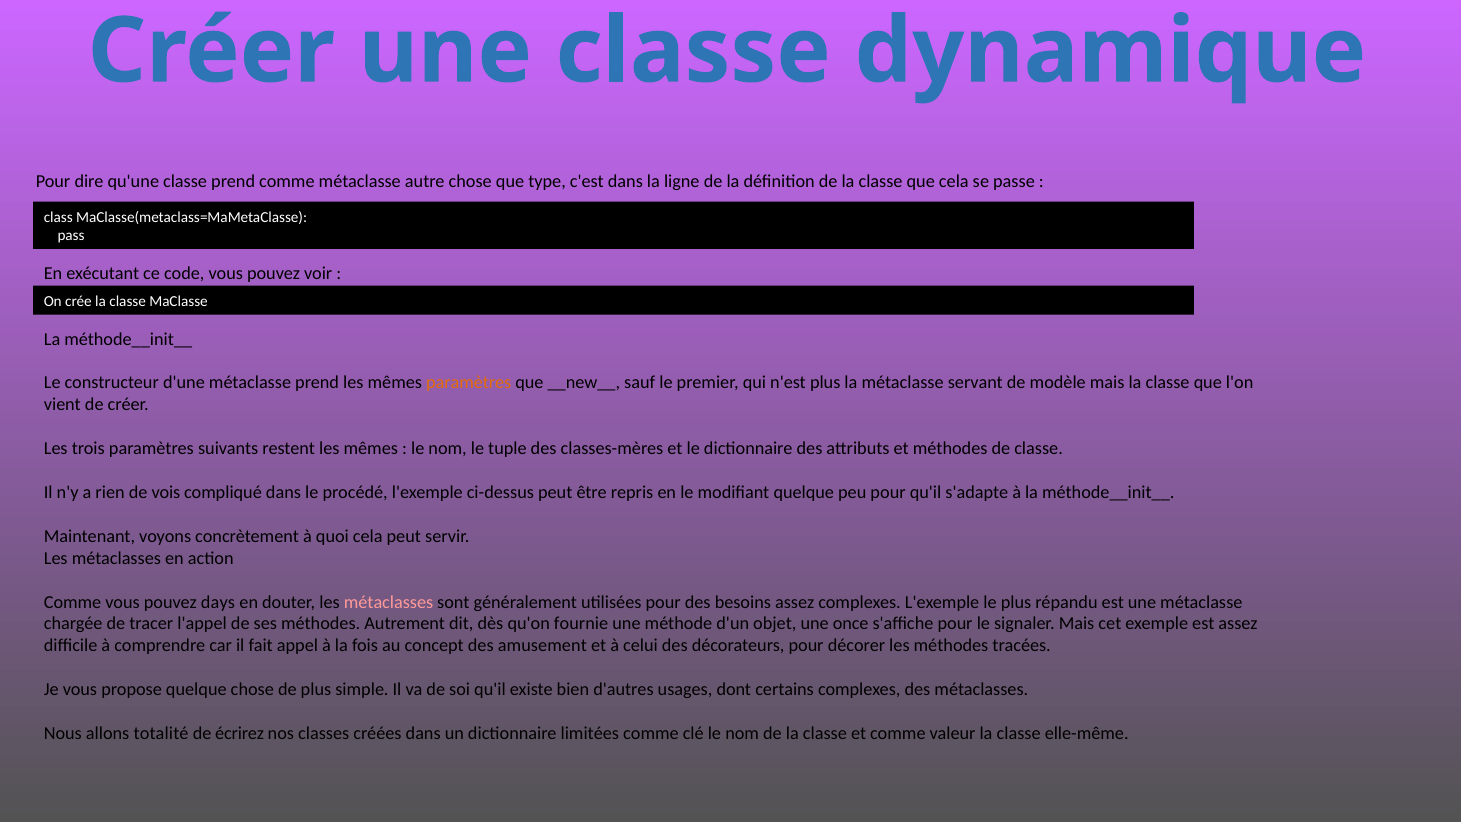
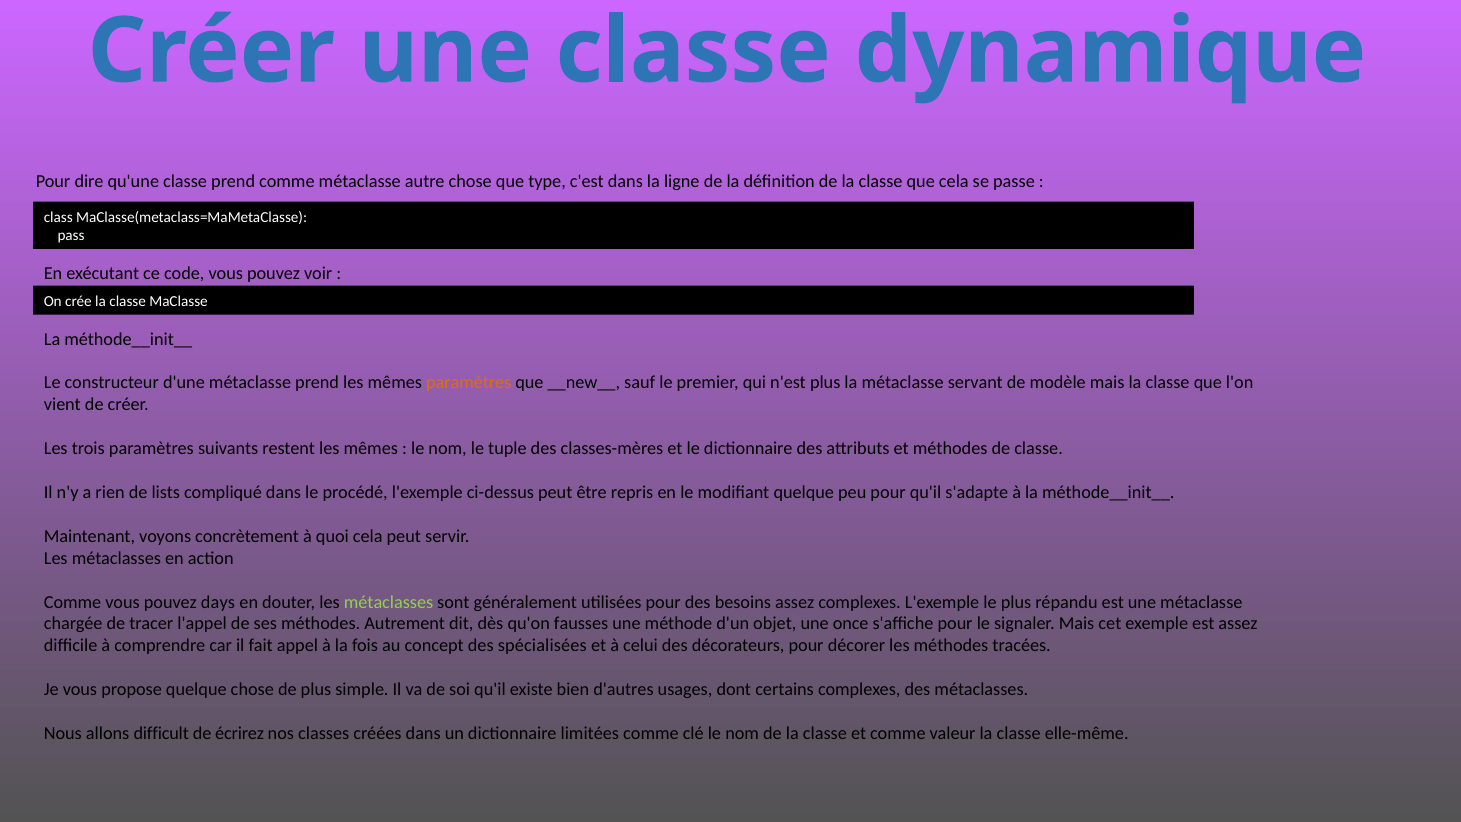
vois: vois -> lists
métaclasses at (389, 602) colour: pink -> light green
fournie: fournie -> fausses
amusement: amusement -> spécialisées
totalité: totalité -> difficult
